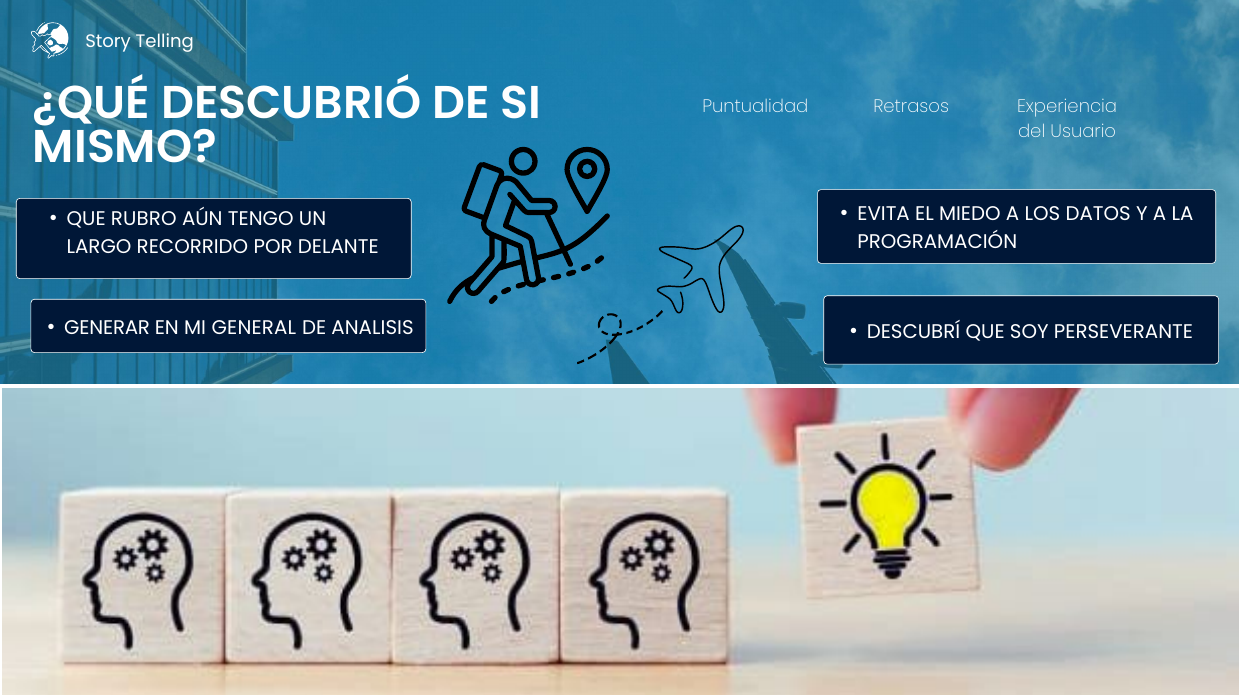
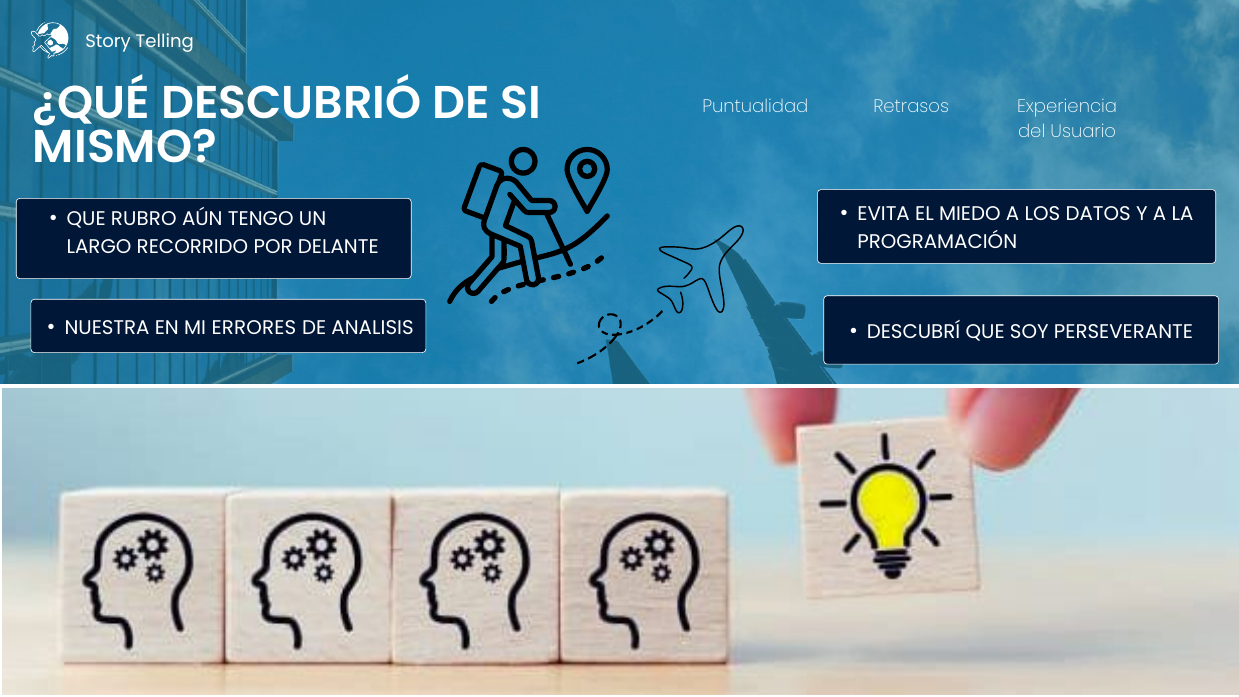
GENERAR: GENERAR -> NUESTRA
GENERAL: GENERAL -> ERRORES
